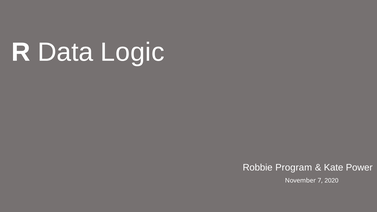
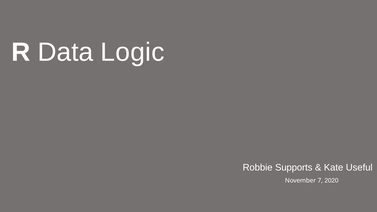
Program: Program -> Supports
Power: Power -> Useful
